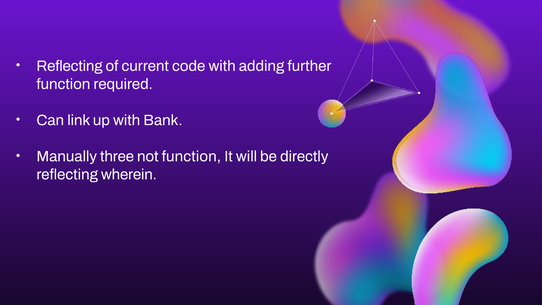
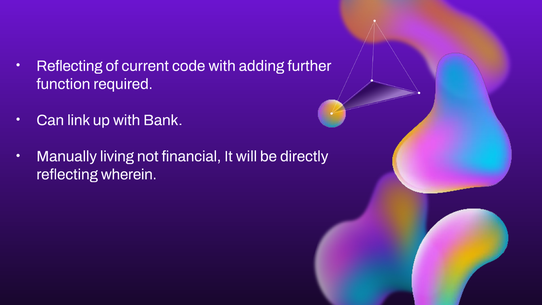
three: three -> living
not function: function -> financial
